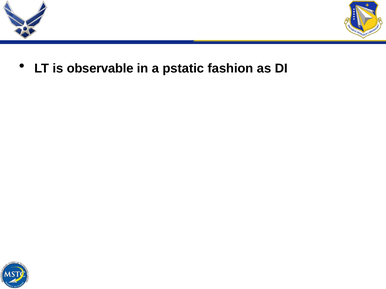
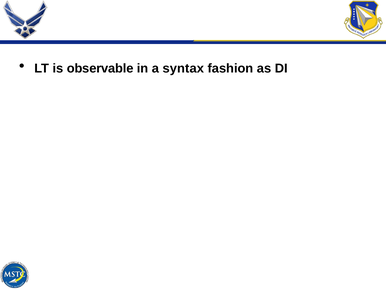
pstatic: pstatic -> syntax
